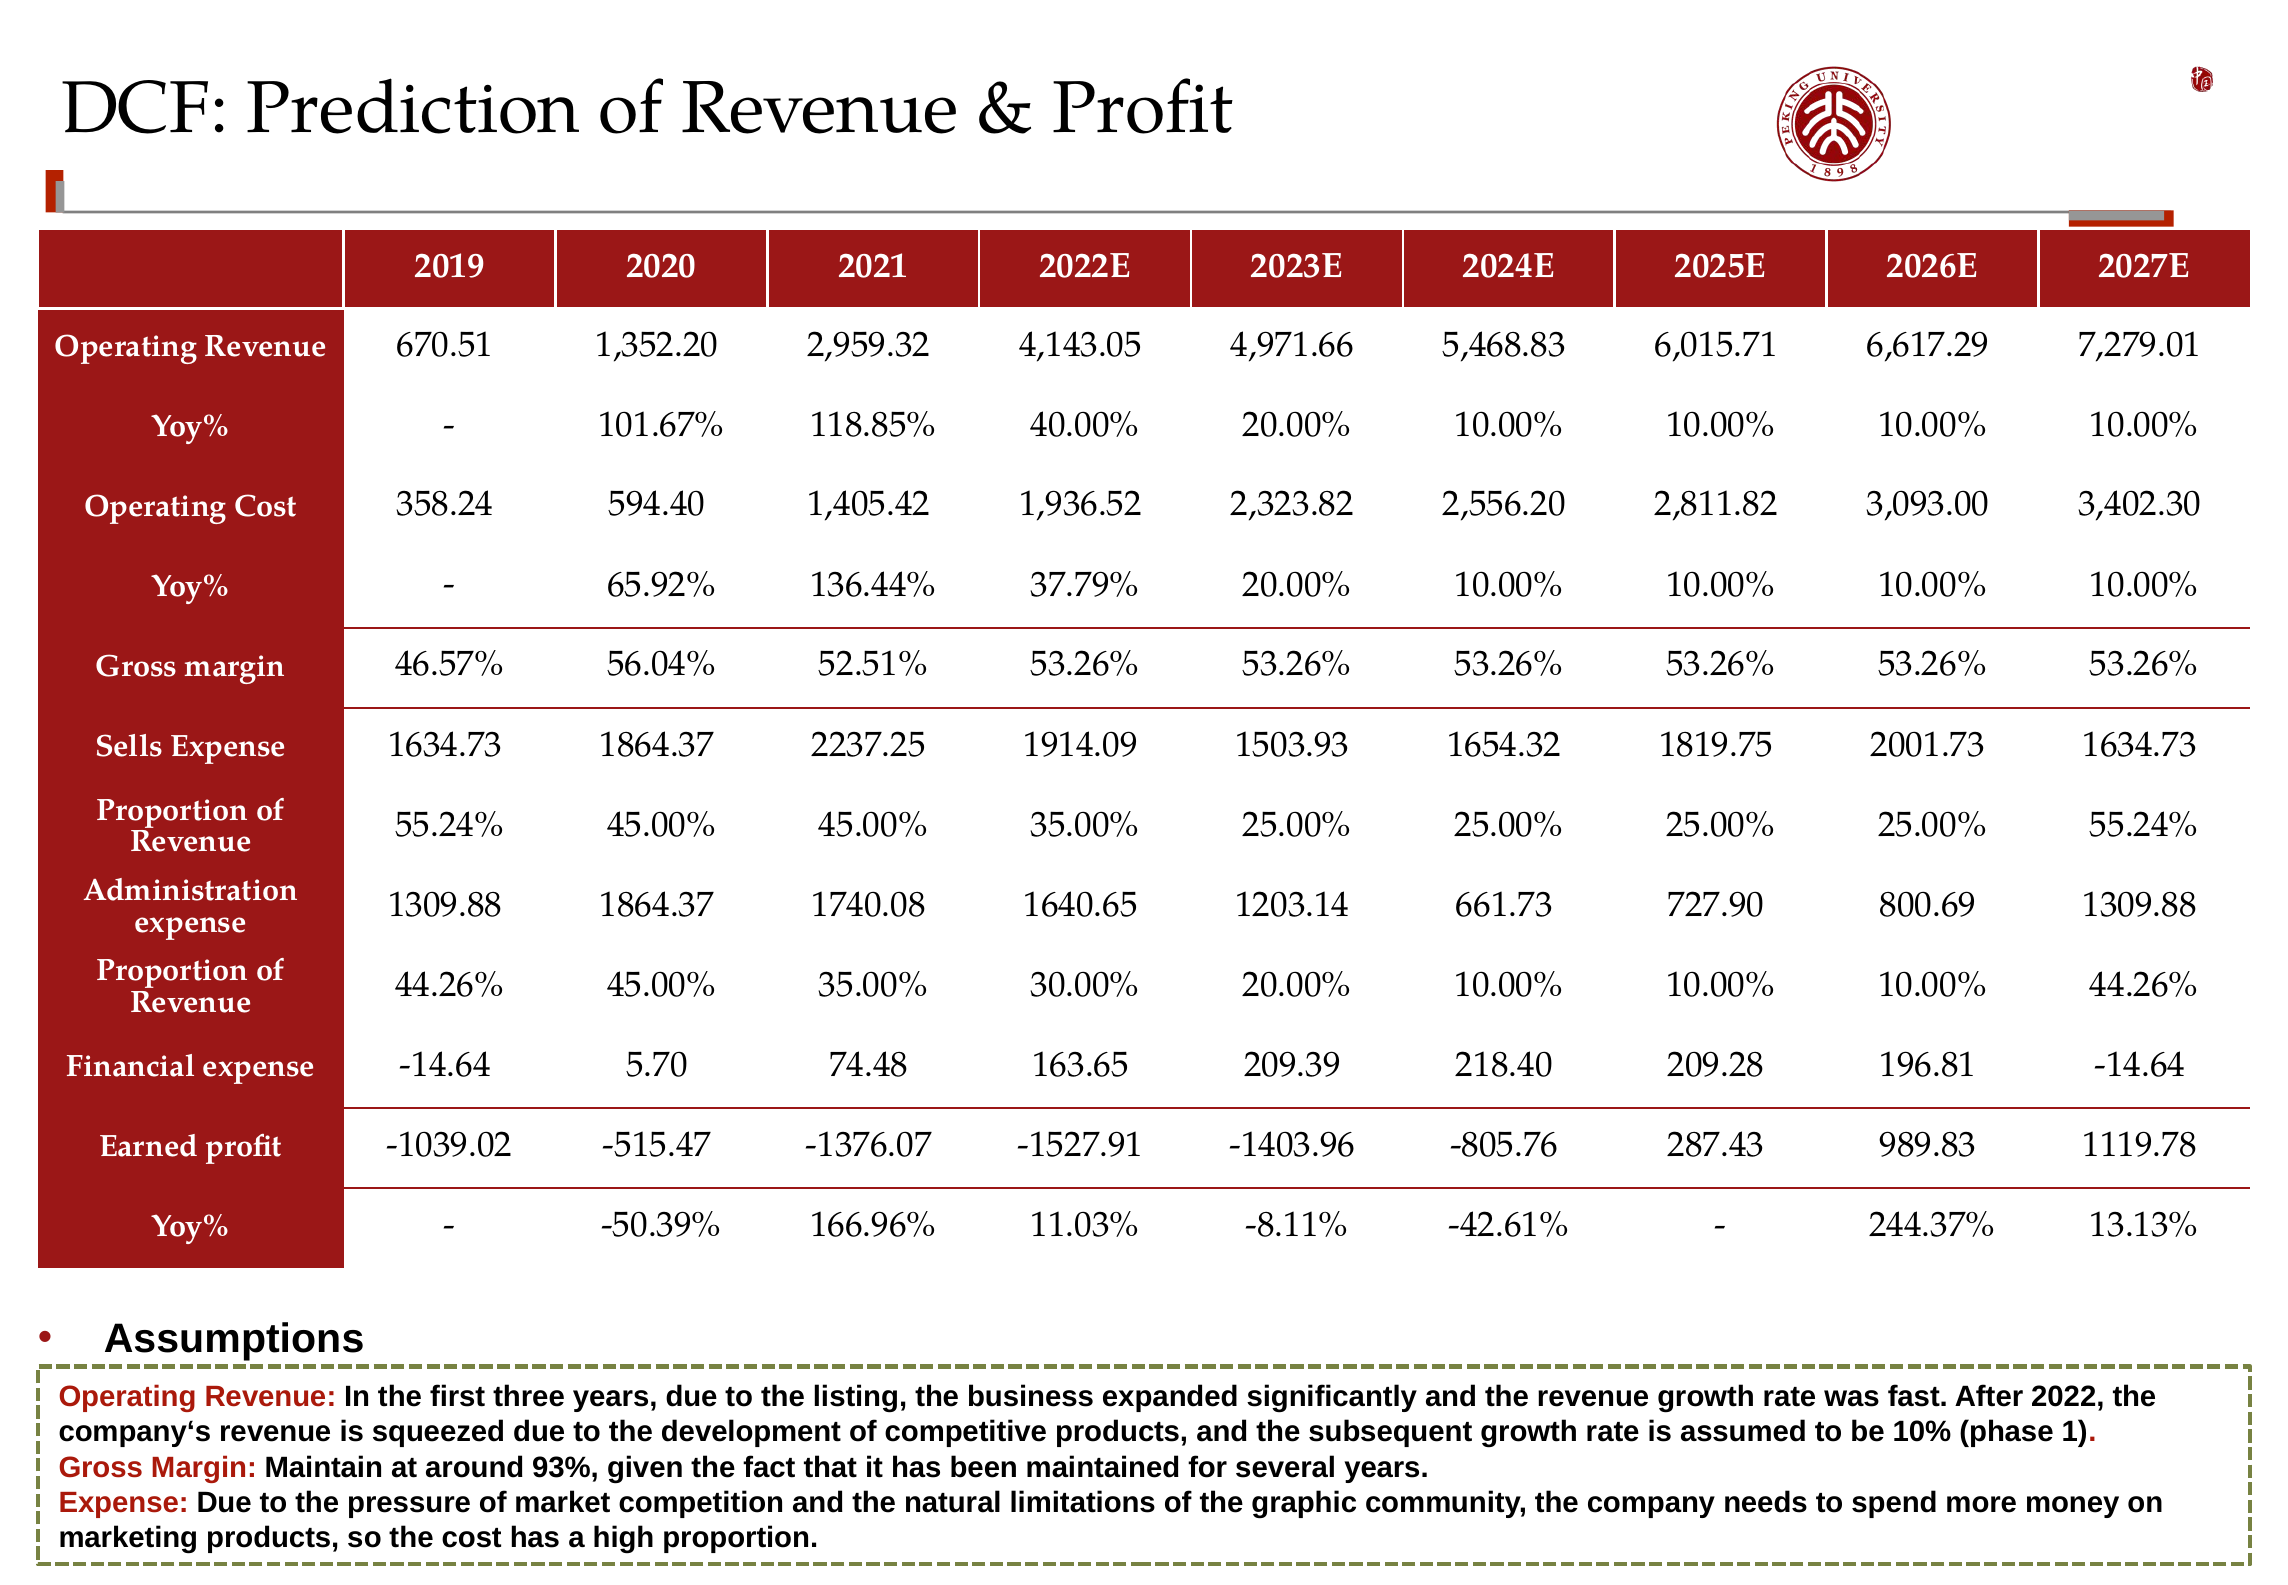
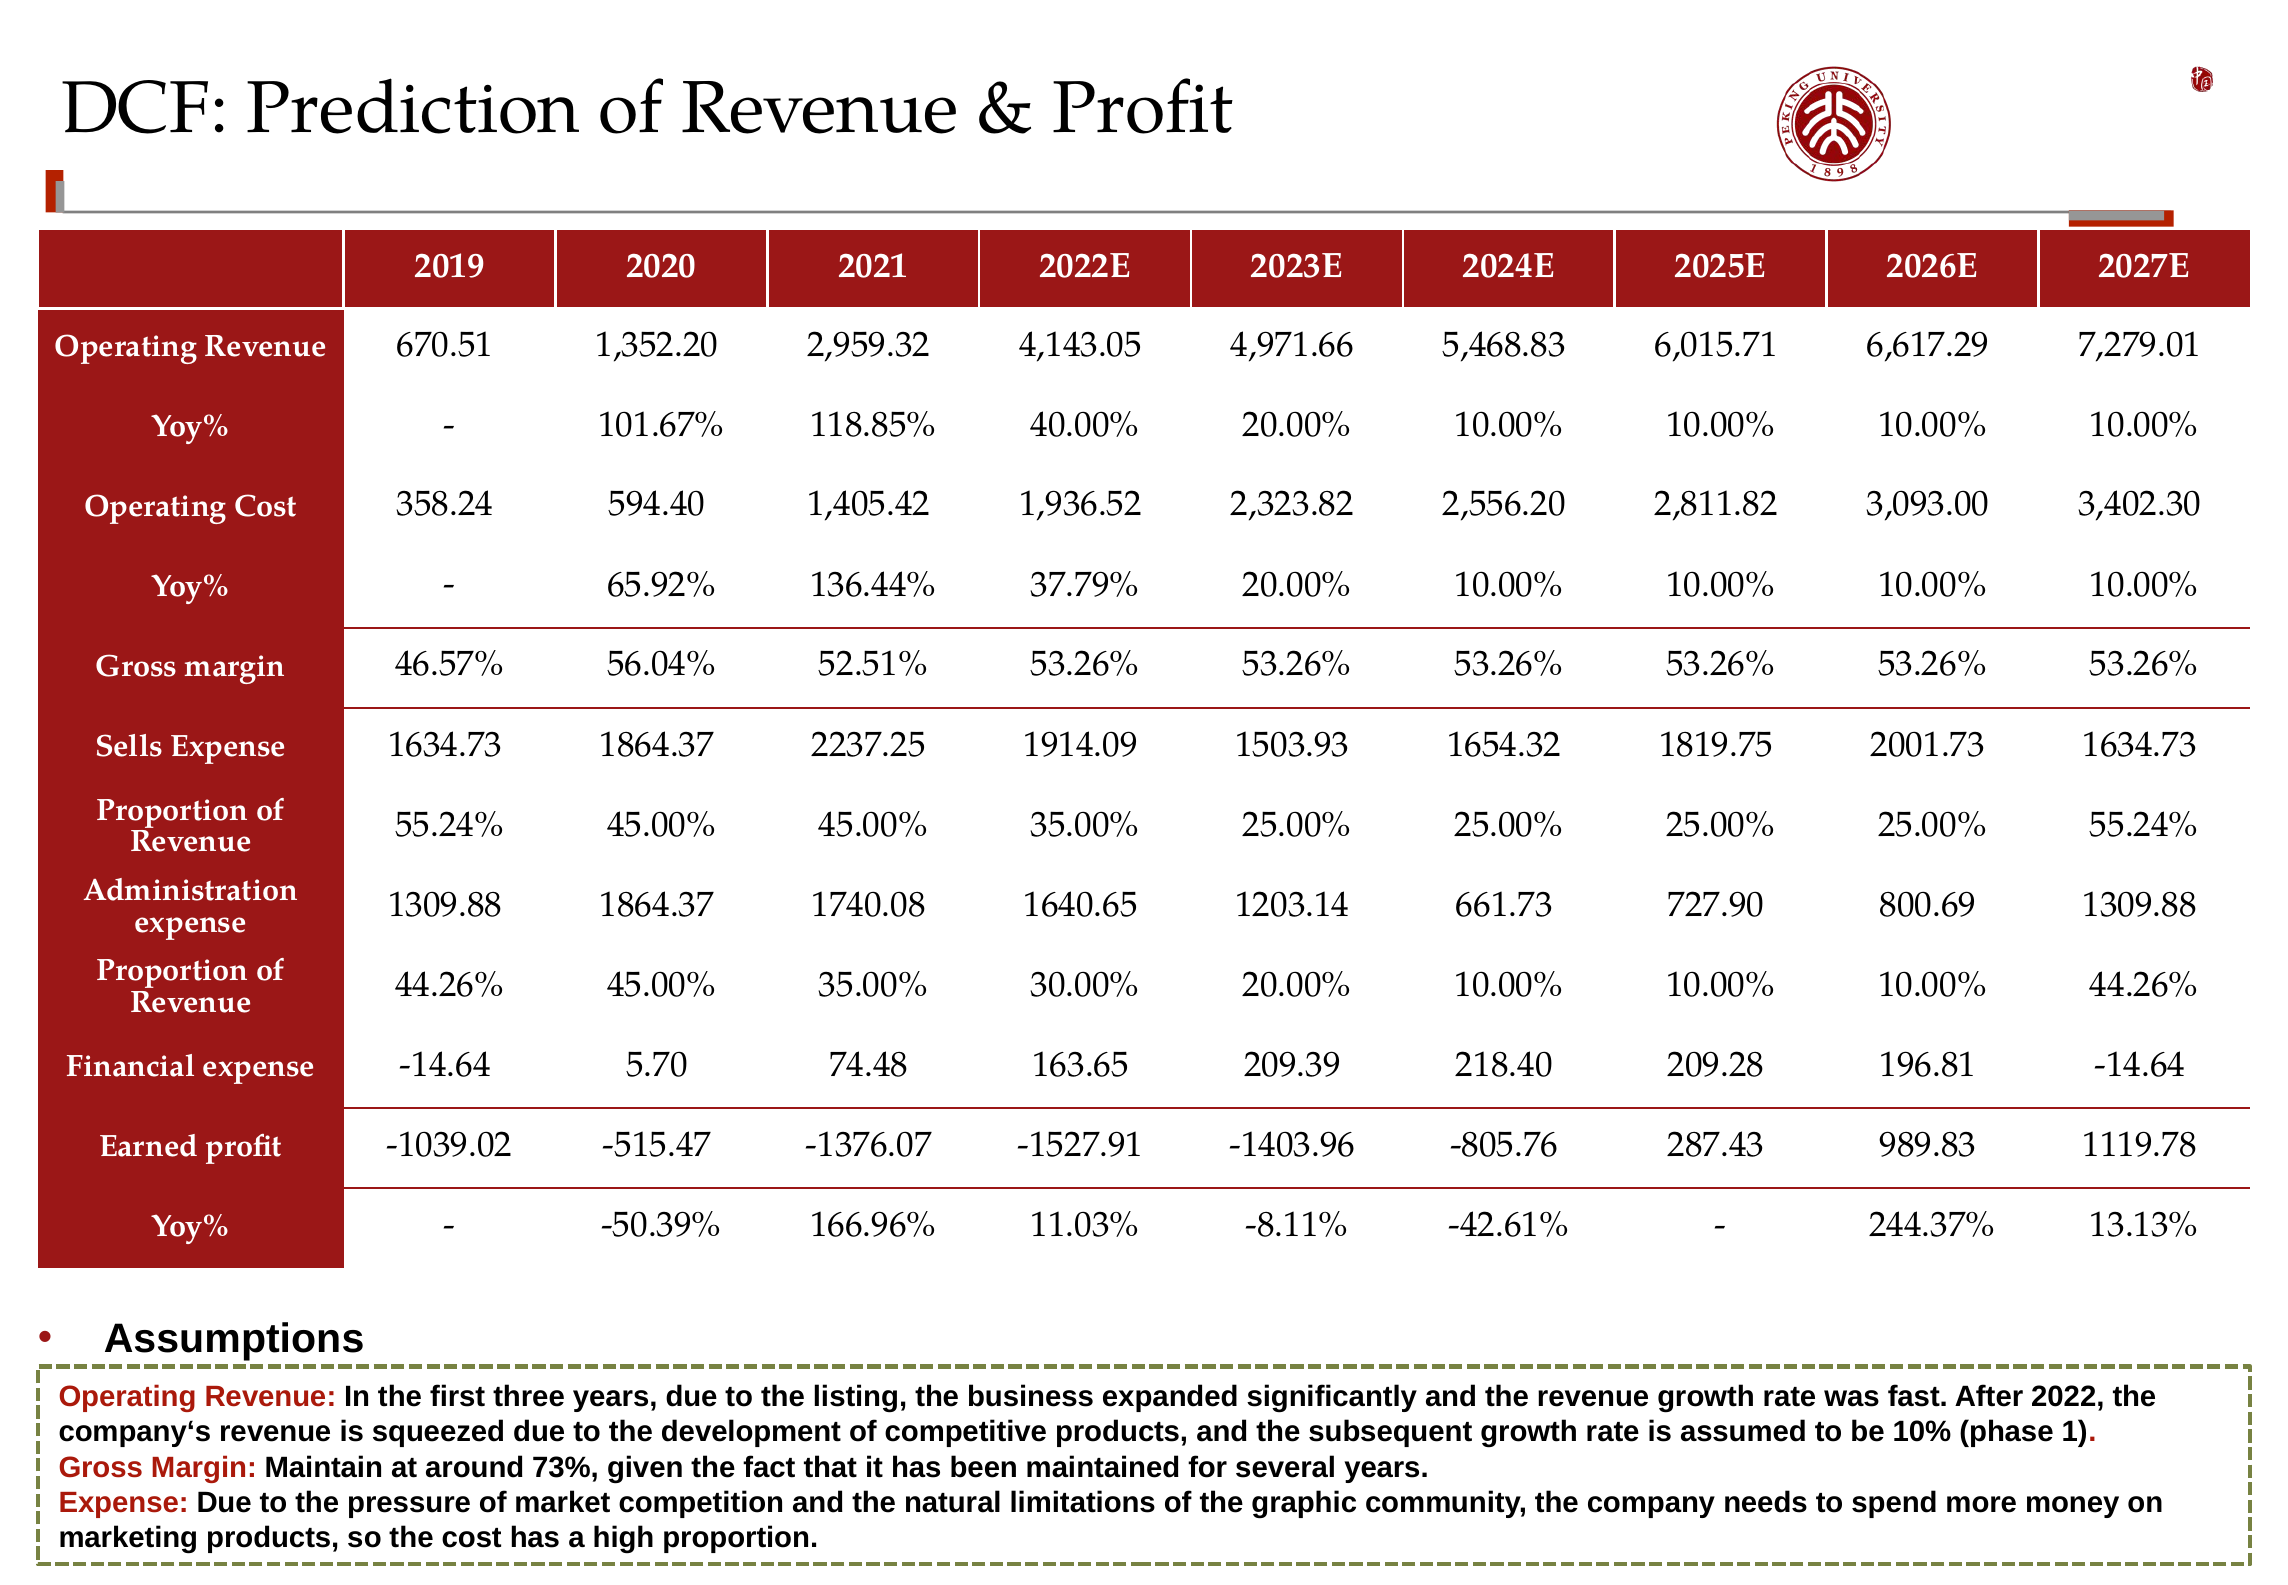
93%: 93% -> 73%
